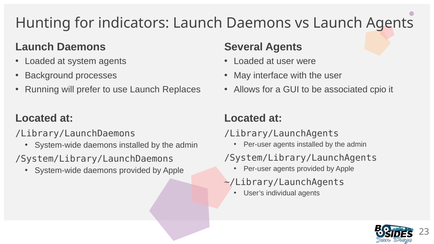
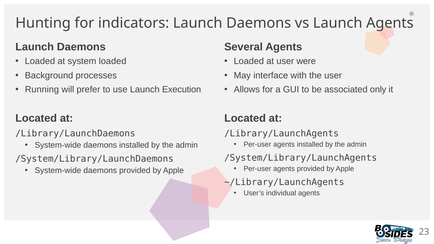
system agents: agents -> loaded
Replaces: Replaces -> Execution
cpio: cpio -> only
